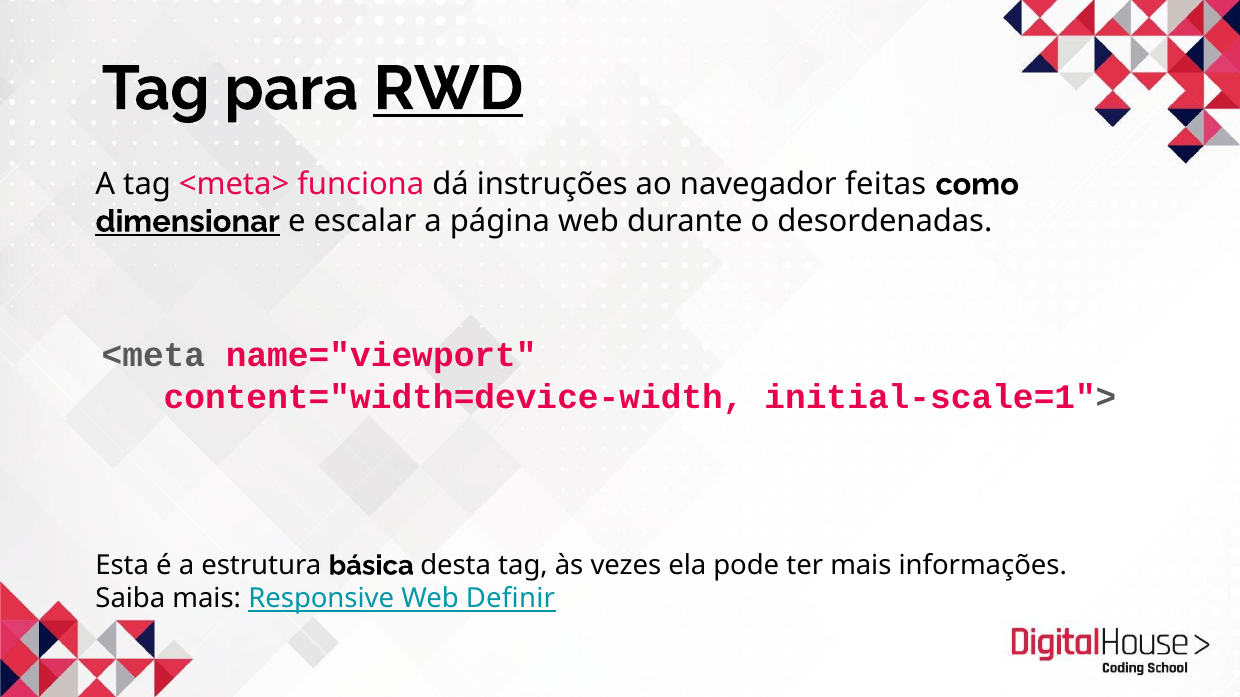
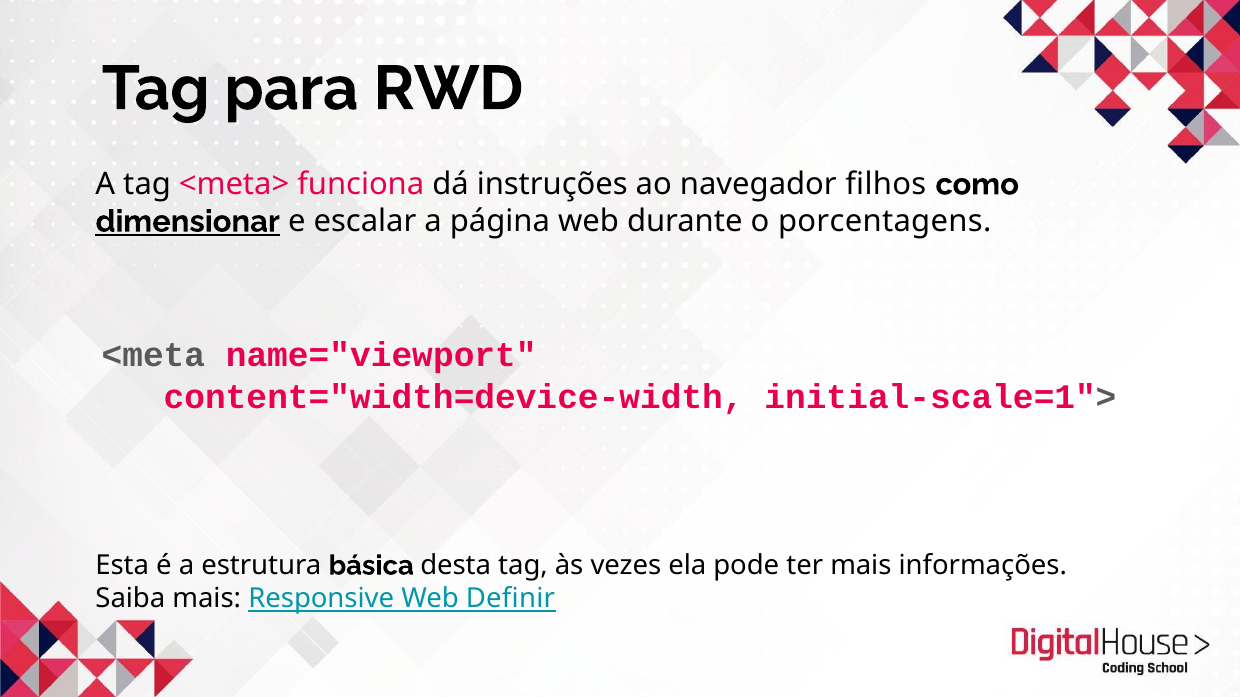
RWD underline: present -> none
feitas: feitas -> filhos
desordenadas: desordenadas -> porcentagens
